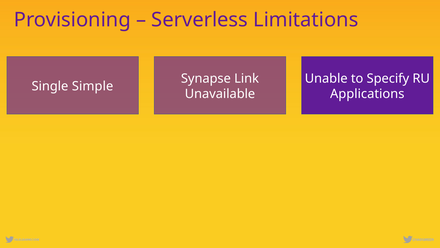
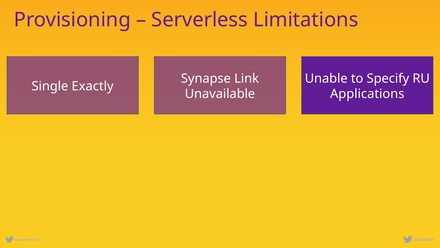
Simple: Simple -> Exactly
